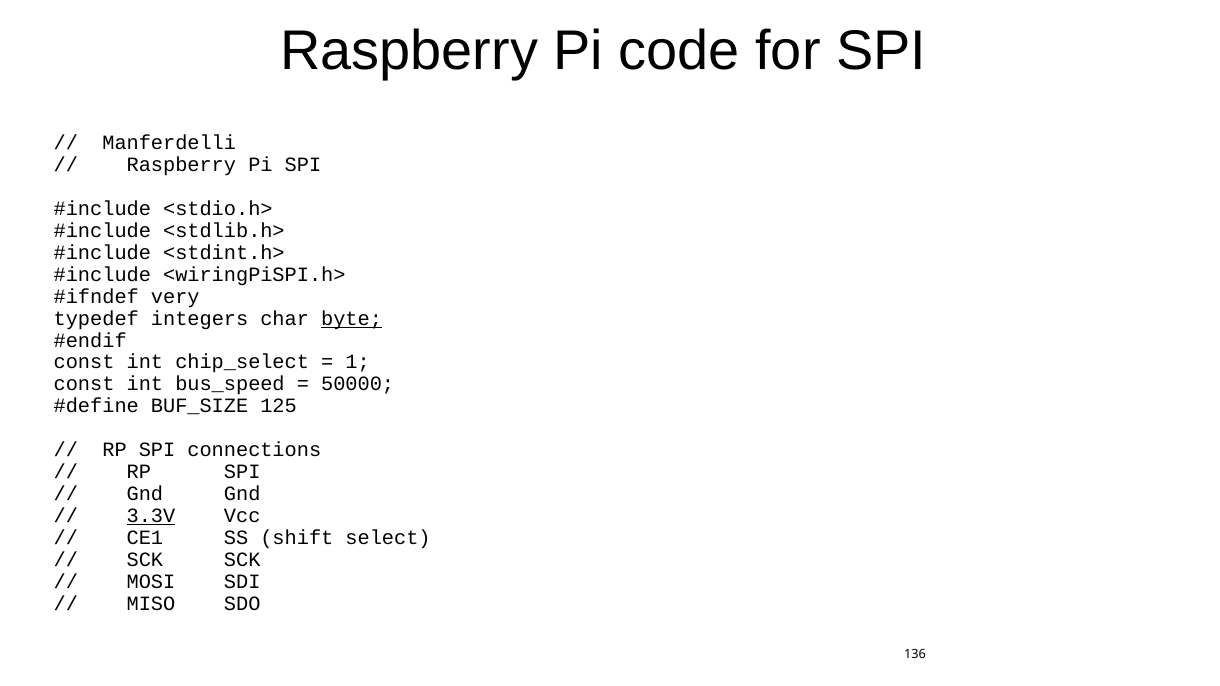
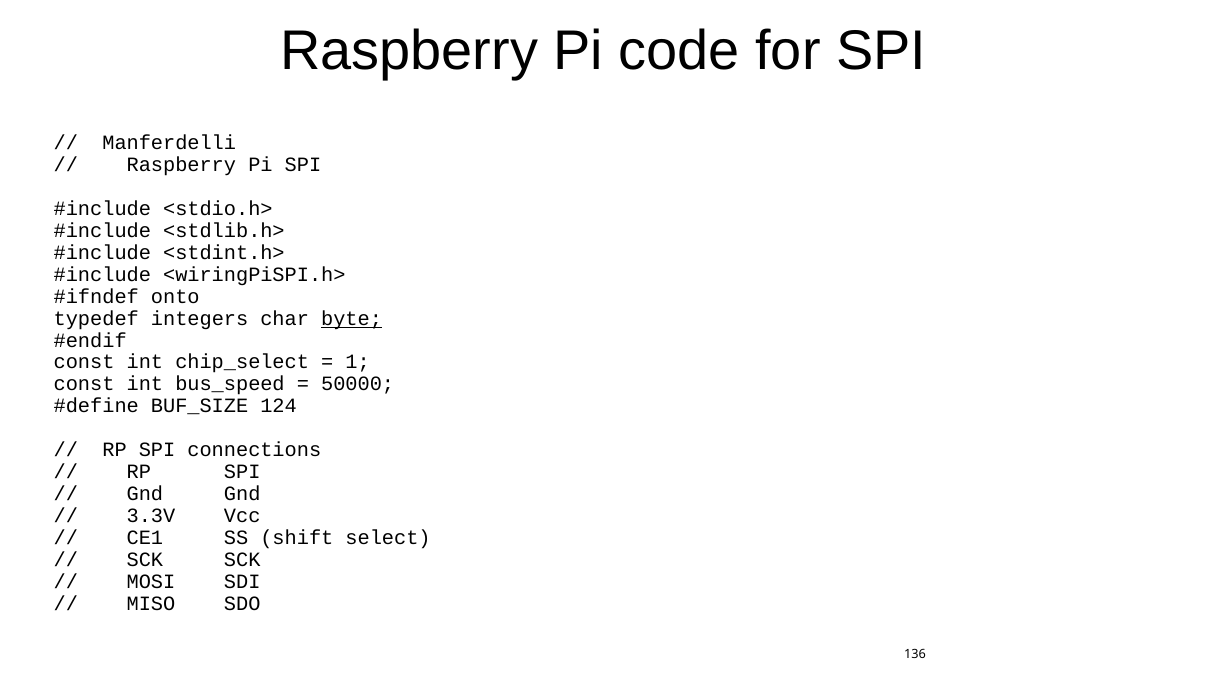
very: very -> onto
125: 125 -> 124
3.3V underline: present -> none
